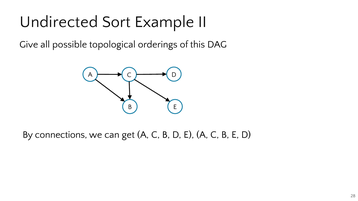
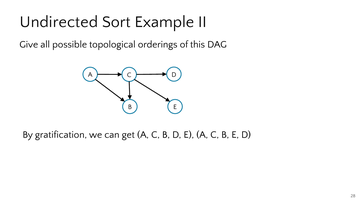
connections: connections -> gratification
